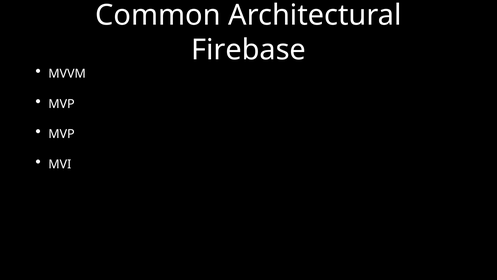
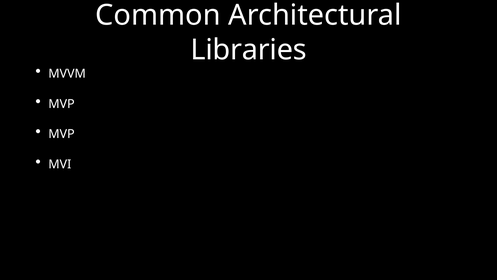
Firebase: Firebase -> Libraries
